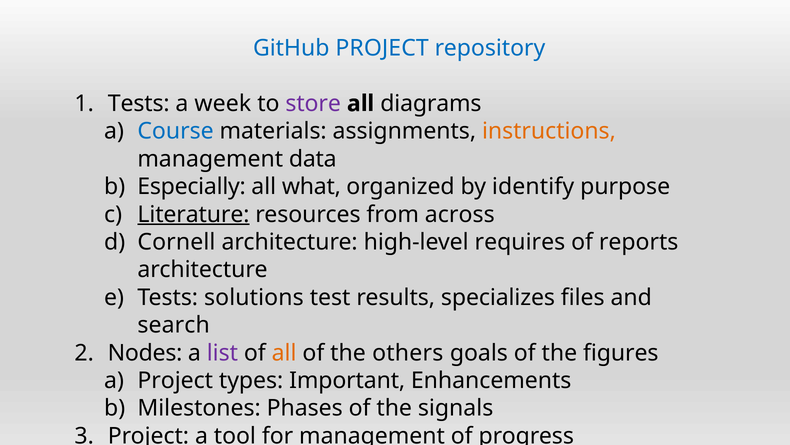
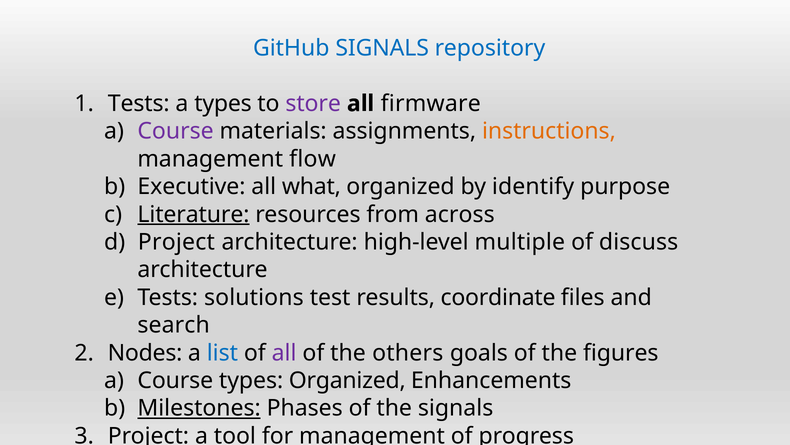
GitHub PROJECT: PROJECT -> SIGNALS
a week: week -> types
diagrams: diagrams -> firmware
Course at (176, 131) colour: blue -> purple
data: data -> flow
Especially: Especially -> Executive
Cornell at (176, 242): Cornell -> Project
requires: requires -> multiple
reports: reports -> discuss
specializes: specializes -> coordinate
list at (222, 352) colour: purple -> blue
all at (284, 352) colour: orange -> purple
Project at (175, 380): Project -> Course
types Important: Important -> Organized
Milestones underline: none -> present
